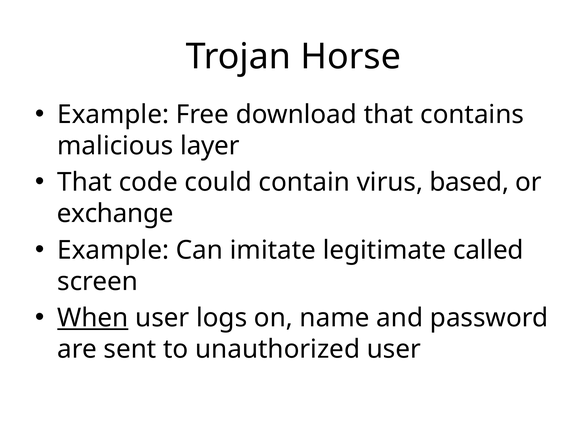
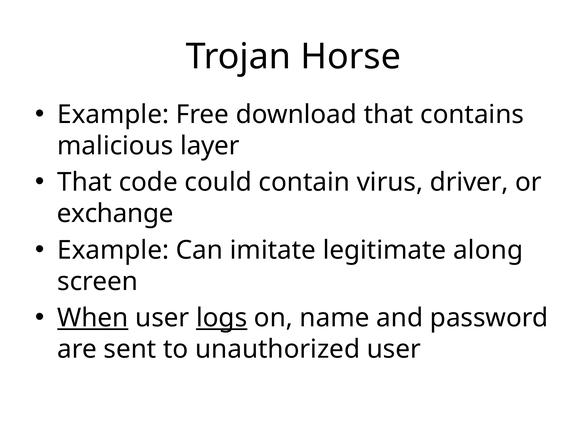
based: based -> driver
called: called -> along
logs underline: none -> present
